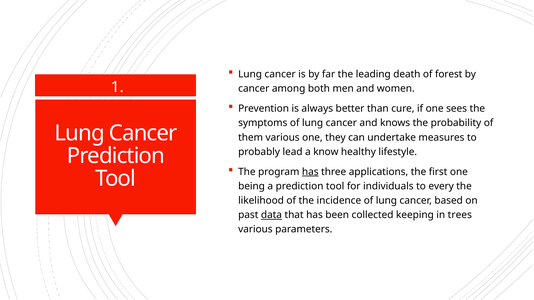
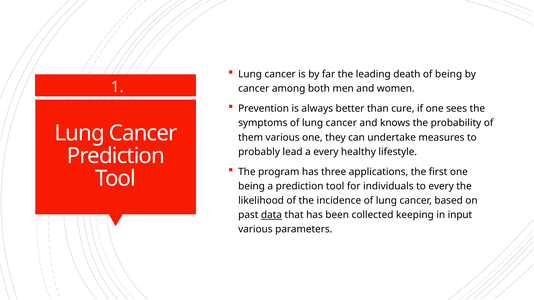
of forest: forest -> being
a know: know -> every
has at (310, 172) underline: present -> none
trees: trees -> input
